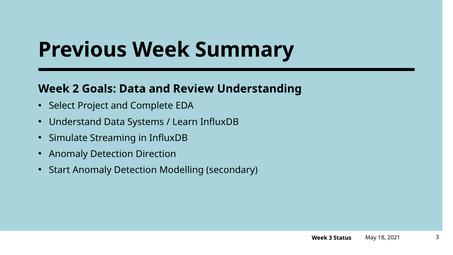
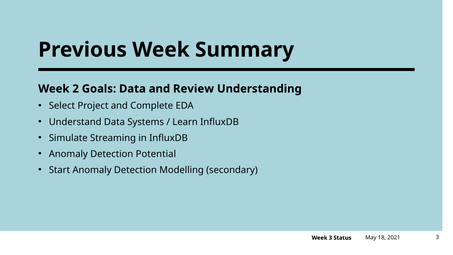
Direction: Direction -> Potential
